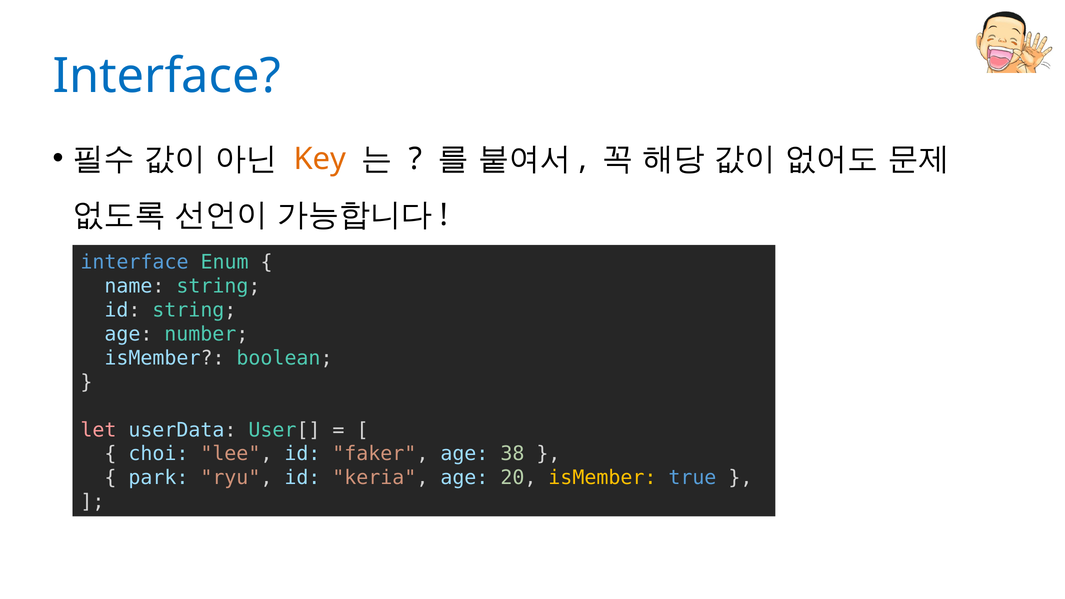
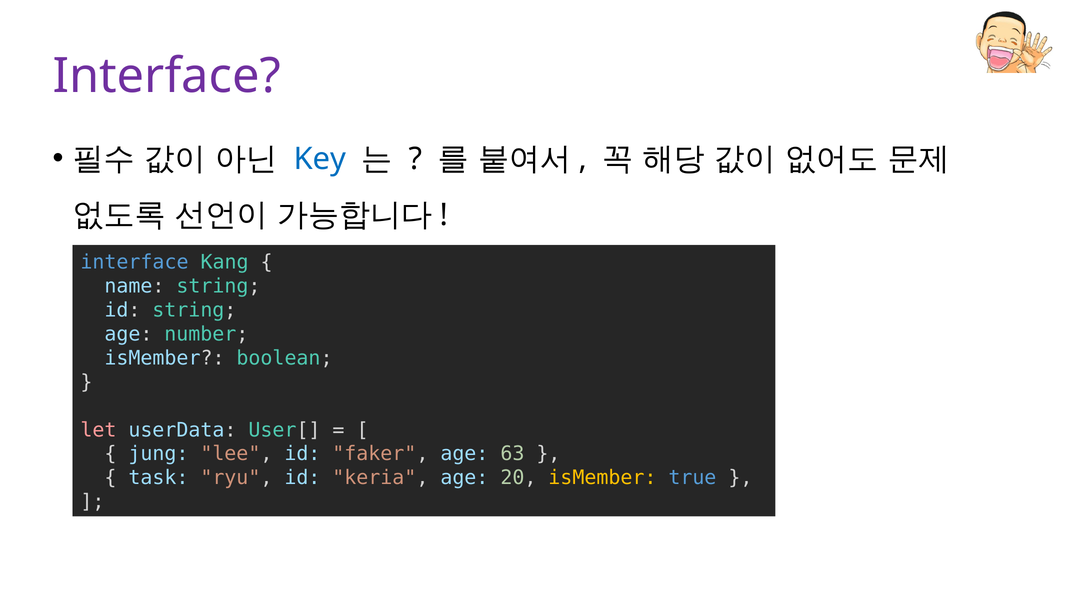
Interface at (167, 76) colour: blue -> purple
Key colour: orange -> blue
Enum: Enum -> Kang
choi: choi -> jung
38: 38 -> 63
park: park -> task
